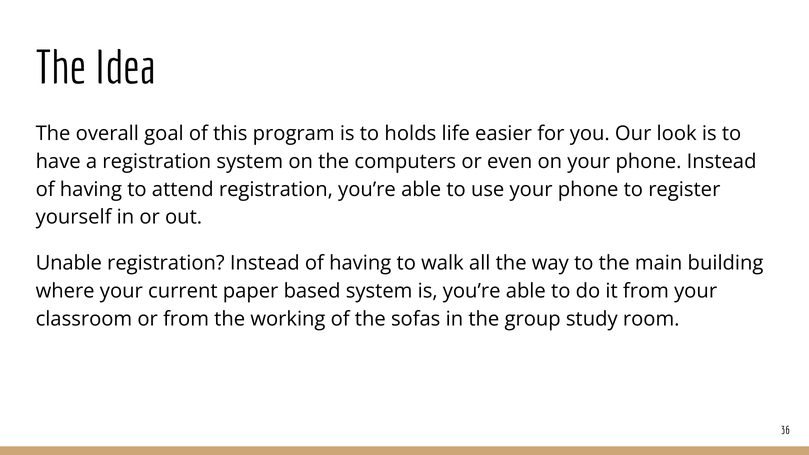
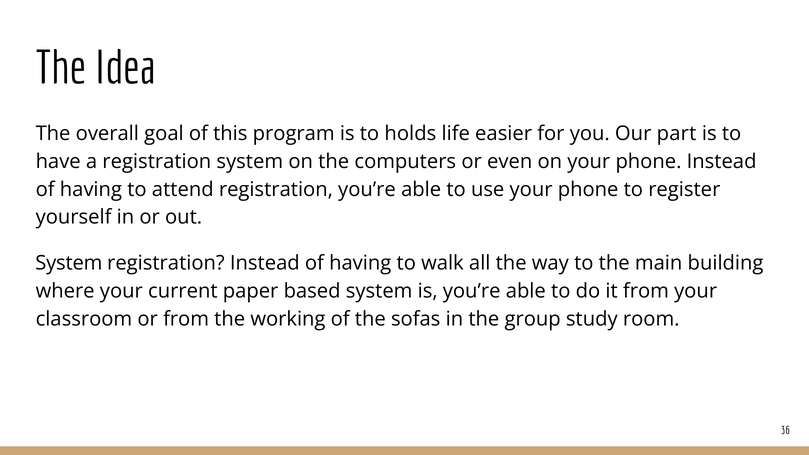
look: look -> part
Unable at (69, 263): Unable -> System
